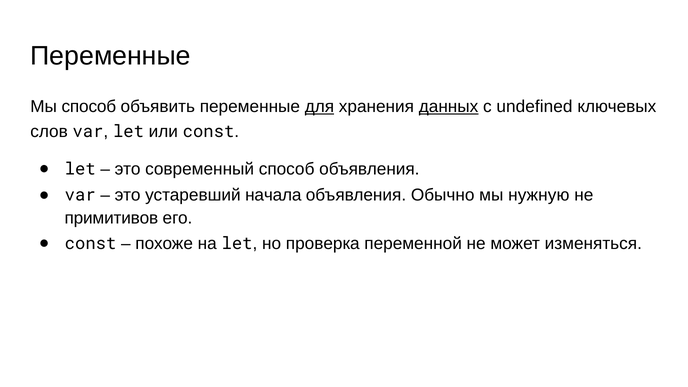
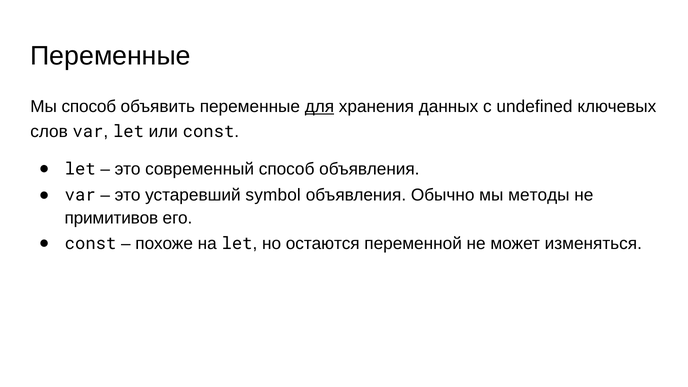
данных underline: present -> none
начала: начала -> symbol
нужную: нужную -> методы
проверка: проверка -> остаются
